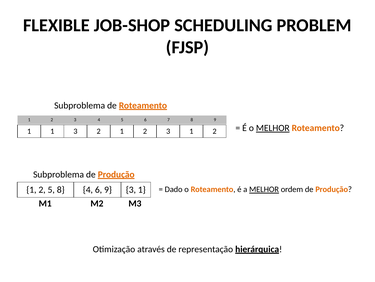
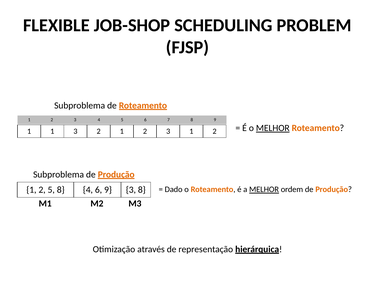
9 3 1: 1 -> 8
